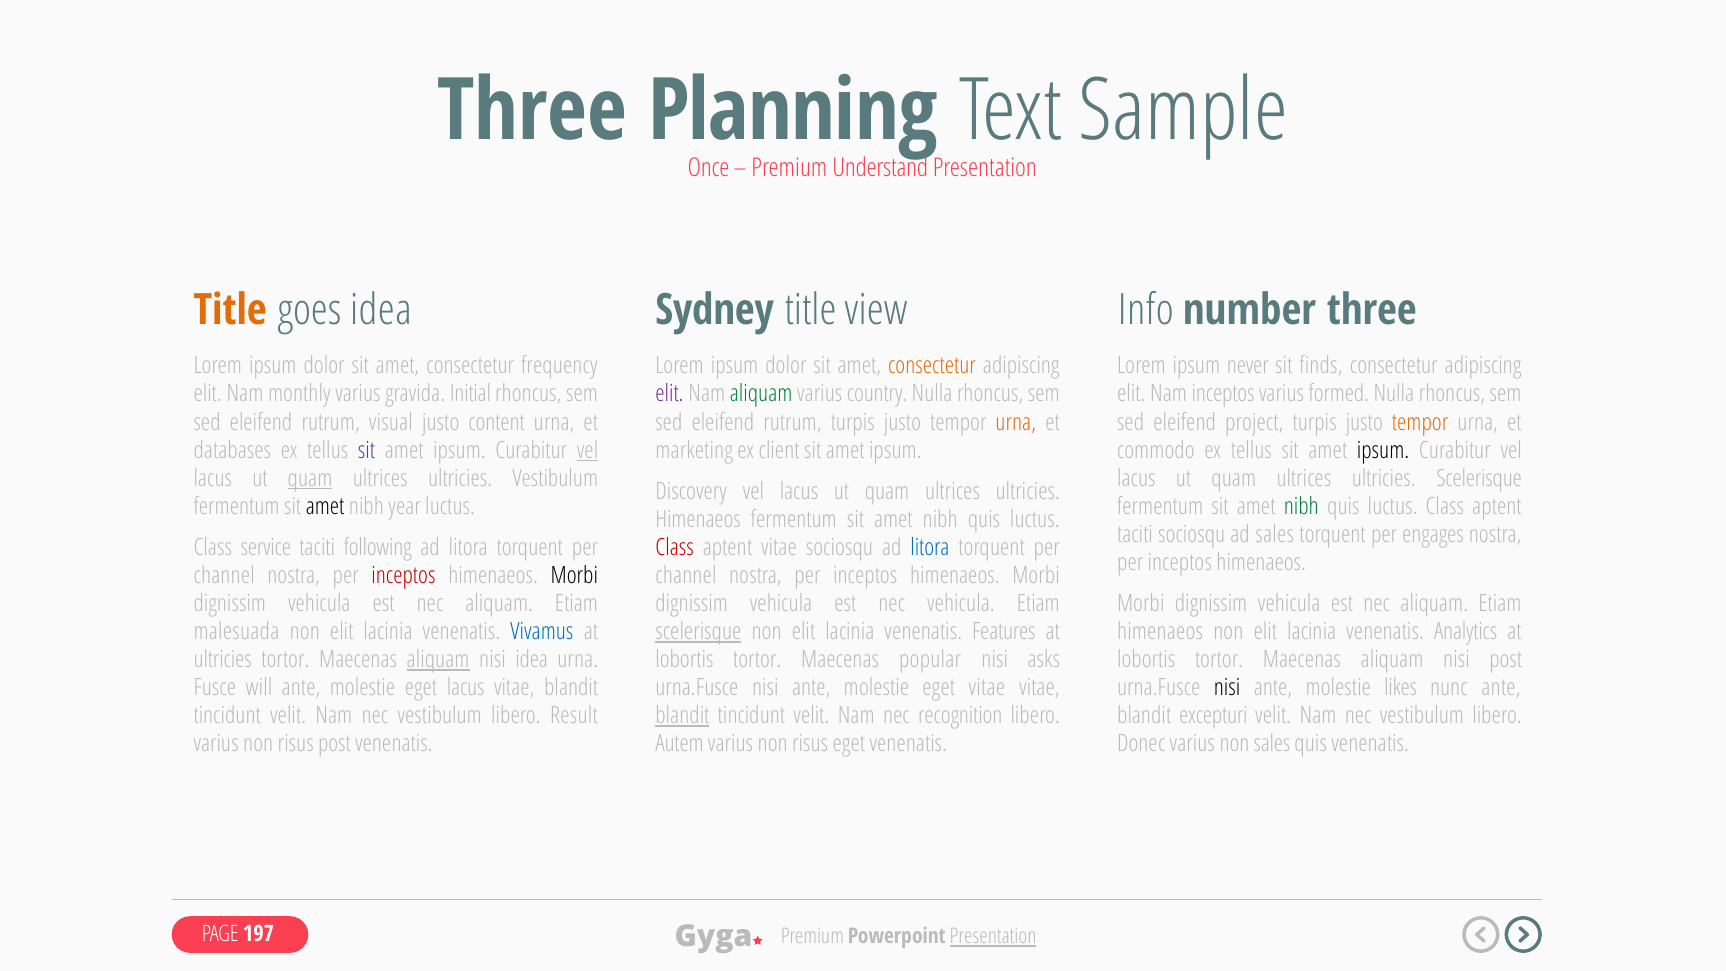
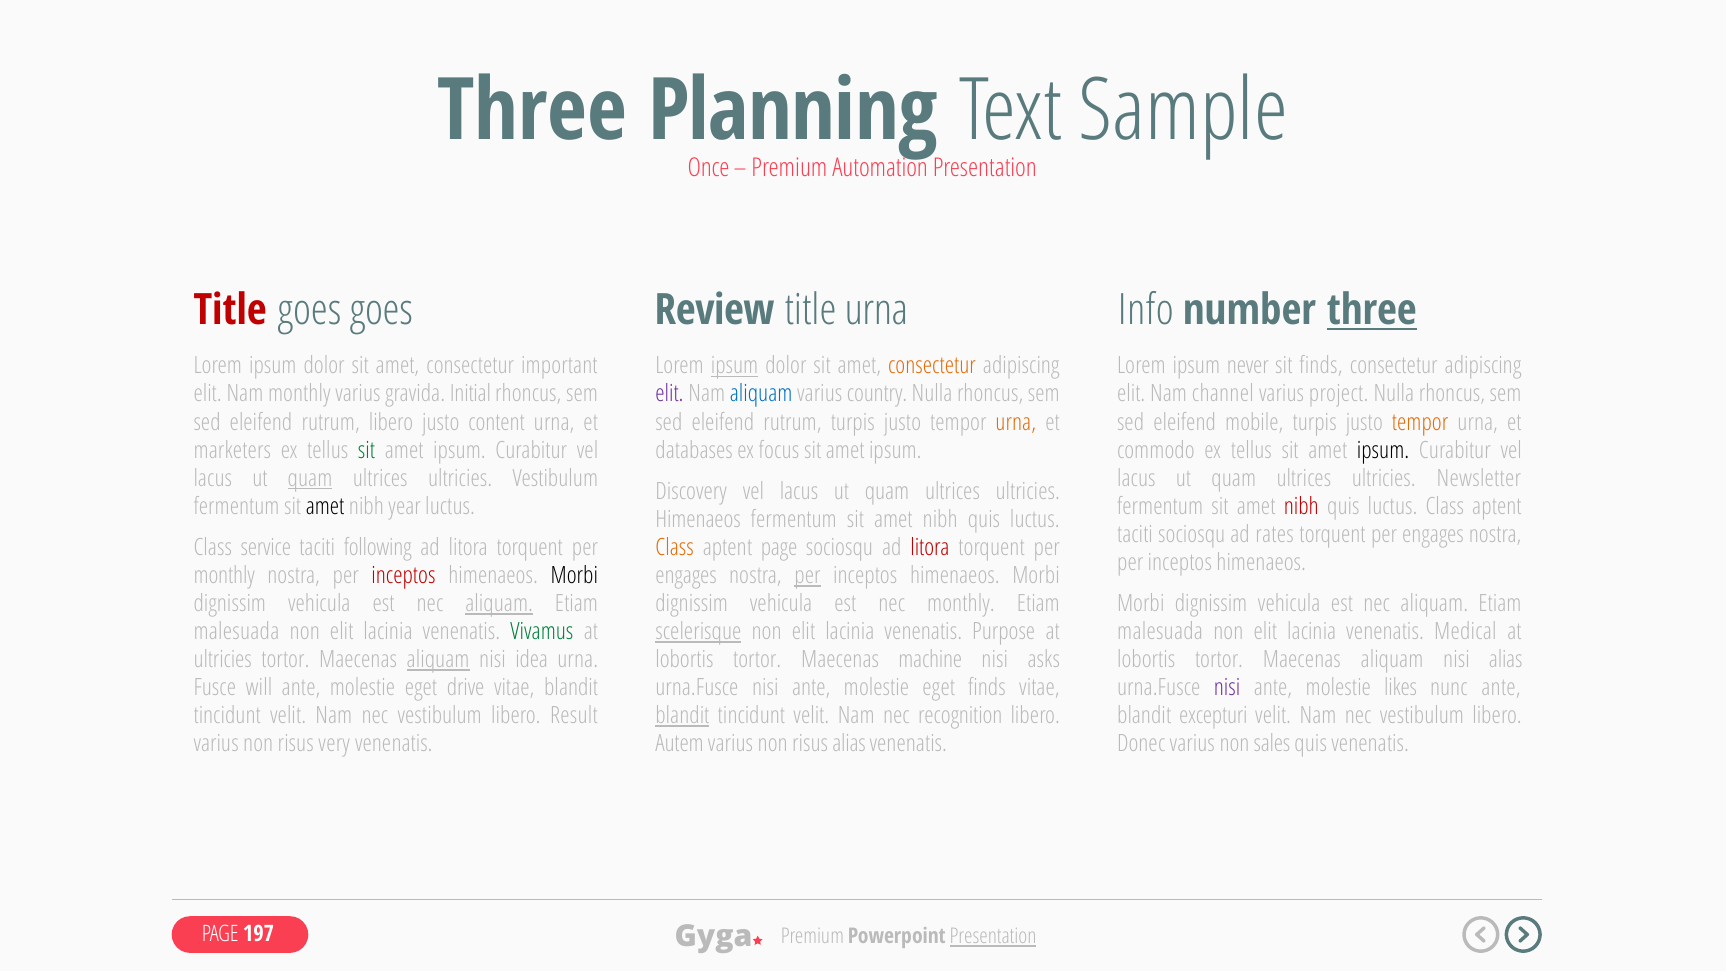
Understand: Understand -> Automation
Title at (230, 310) colour: orange -> red
goes idea: idea -> goes
Sydney: Sydney -> Review
title view: view -> urna
three at (1372, 310) underline: none -> present
frequency: frequency -> important
ipsum at (735, 366) underline: none -> present
aliquam at (761, 394) colour: green -> blue
Nam inceptos: inceptos -> channel
formed: formed -> project
rutrum visual: visual -> libero
project: project -> mobile
databases: databases -> marketers
sit at (366, 450) colour: purple -> green
vel at (588, 450) underline: present -> none
marketing: marketing -> databases
client: client -> focus
ultricies Scelerisque: Scelerisque -> Newsletter
nibh at (1301, 506) colour: green -> red
ad sales: sales -> rates
Class at (675, 547) colour: red -> orange
aptent vitae: vitae -> page
litora at (930, 547) colour: blue -> red
channel at (224, 575): channel -> monthly
channel at (686, 575): channel -> engages
per at (808, 575) underline: none -> present
aliquam at (499, 603) underline: none -> present
nec vehicula: vehicula -> monthly
Vivamus colour: blue -> green
Features: Features -> Purpose
himenaeos at (1160, 632): himenaeos -> malesuada
Analytics: Analytics -> Medical
popular: popular -> machine
nisi post: post -> alias
eget lacus: lacus -> drive
eget vitae: vitae -> finds
nisi at (1227, 688) colour: black -> purple
risus post: post -> very
risus eget: eget -> alias
